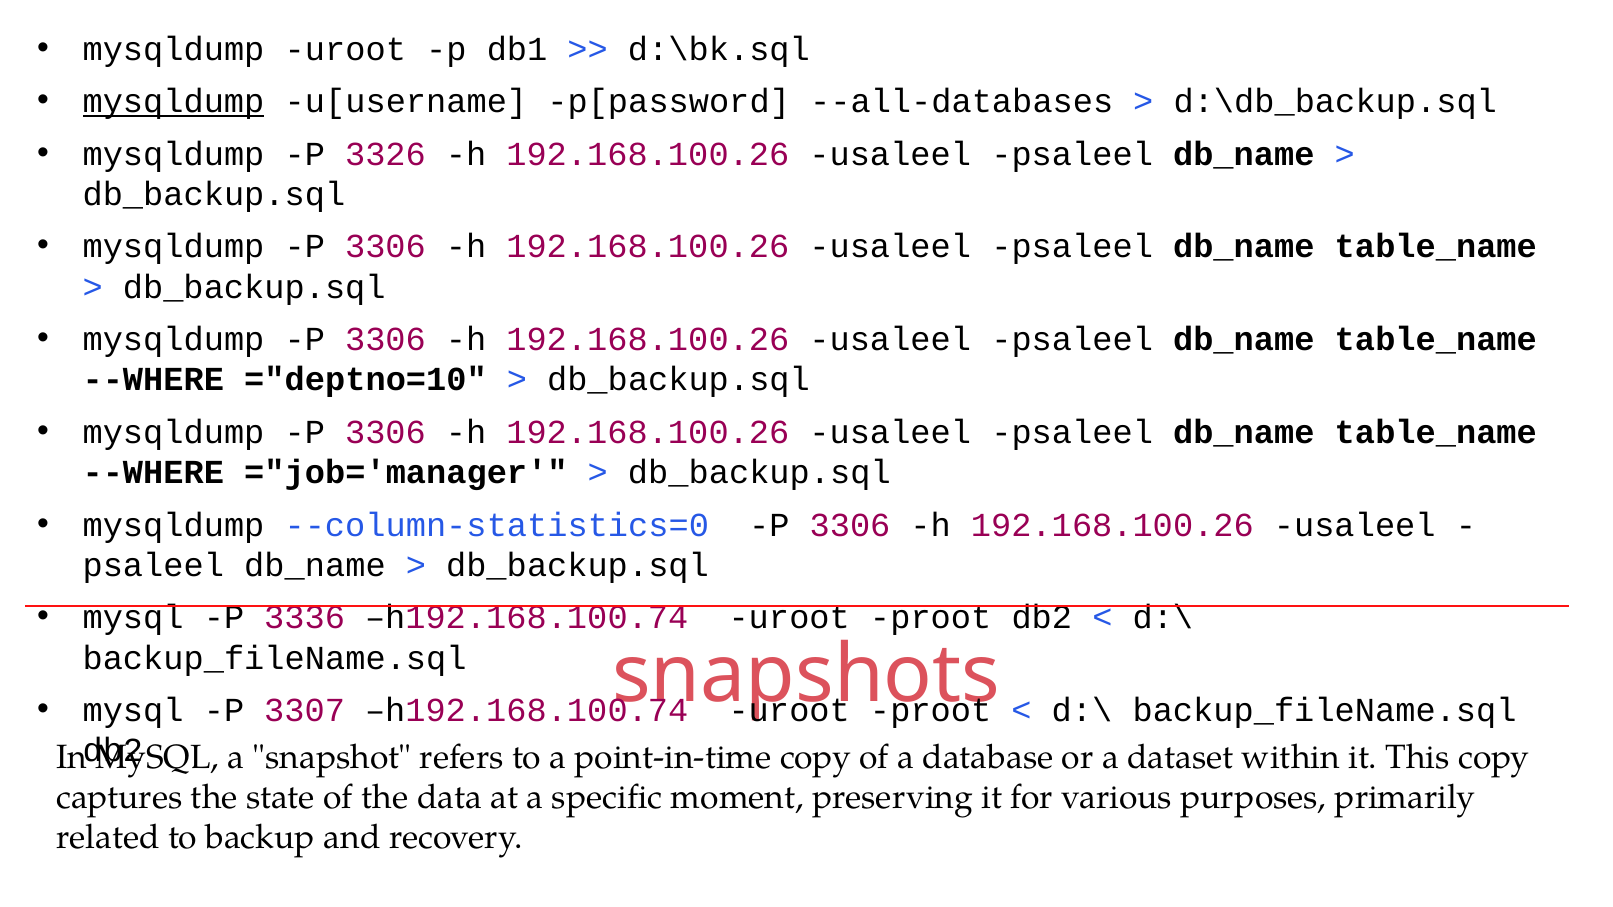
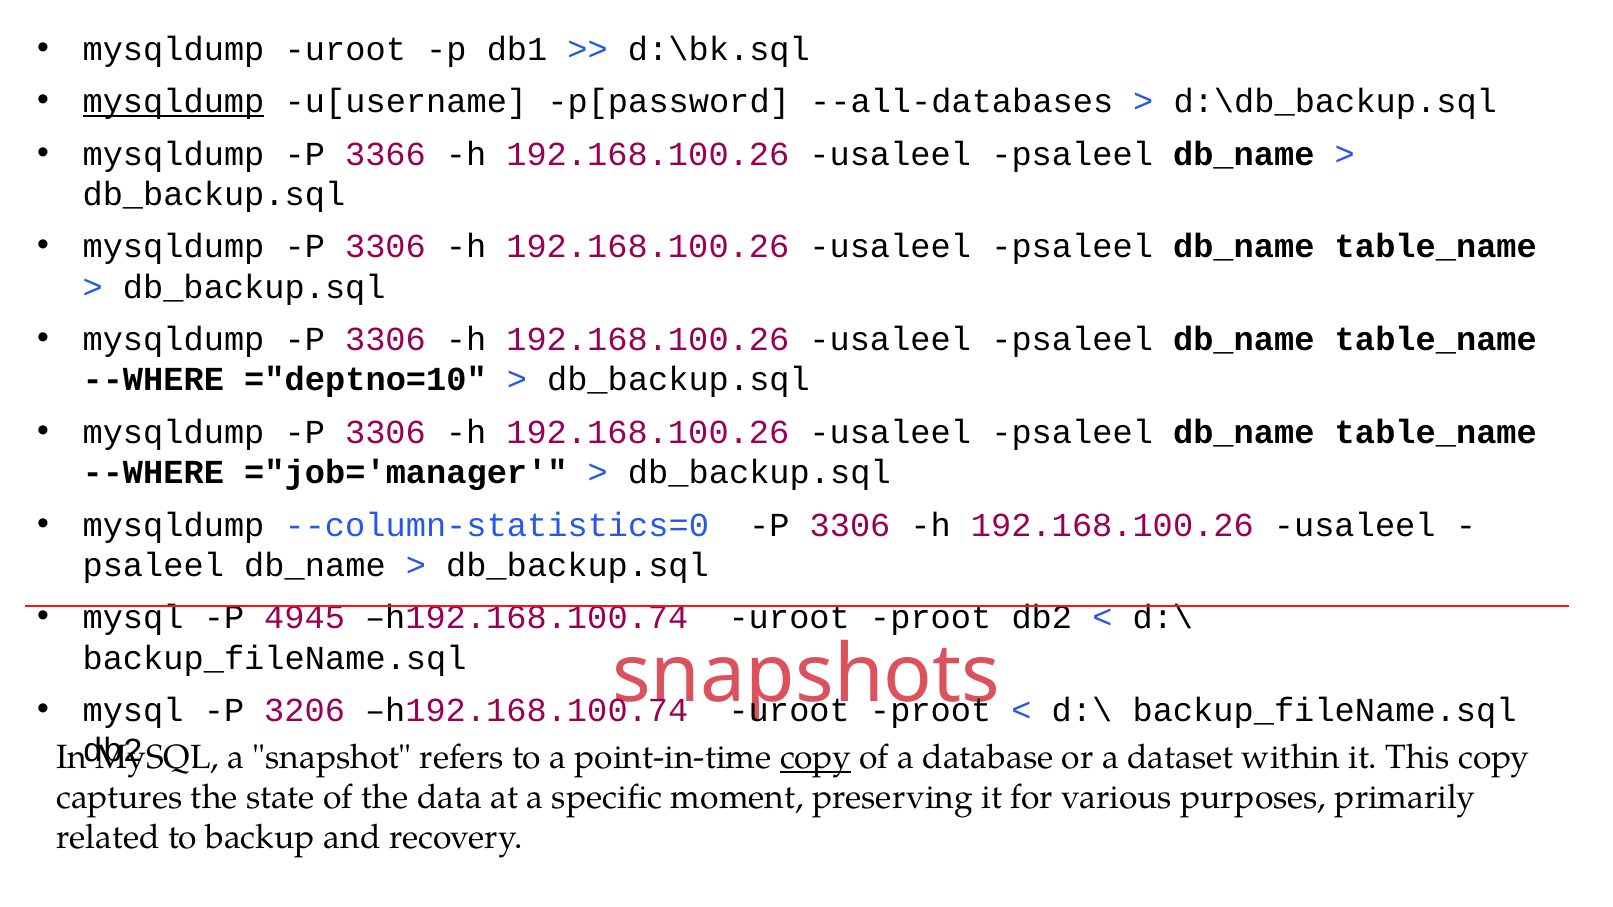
3326: 3326 -> 3366
3336: 3336 -> 4945
3307: 3307 -> 3206
copy at (816, 757) underline: none -> present
